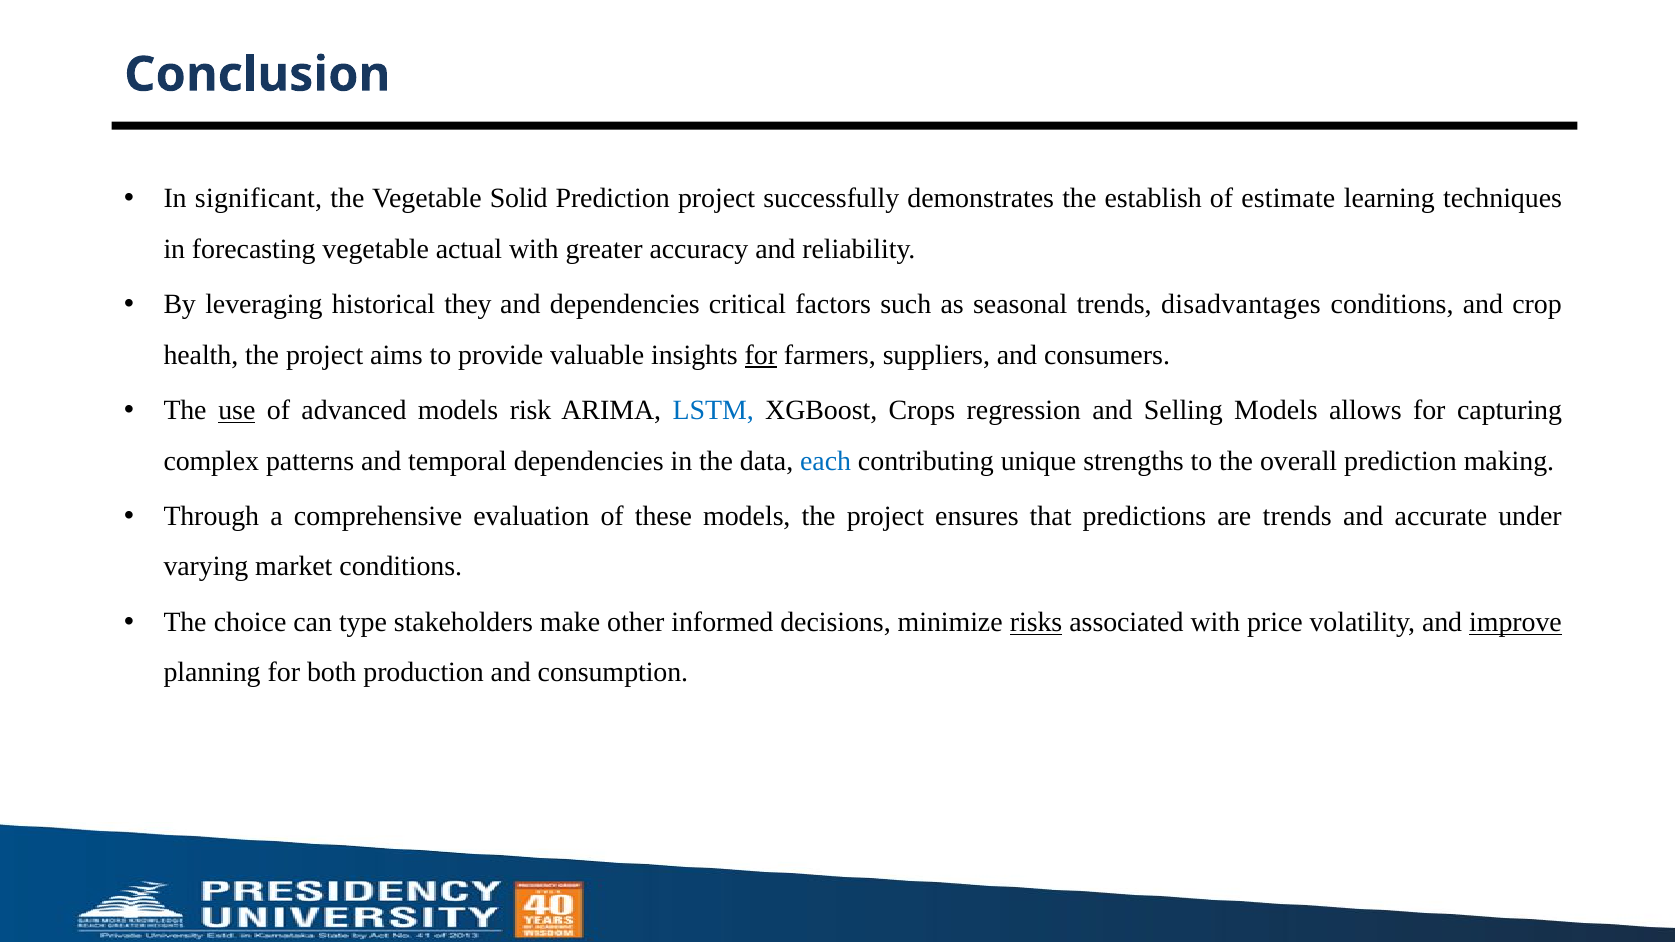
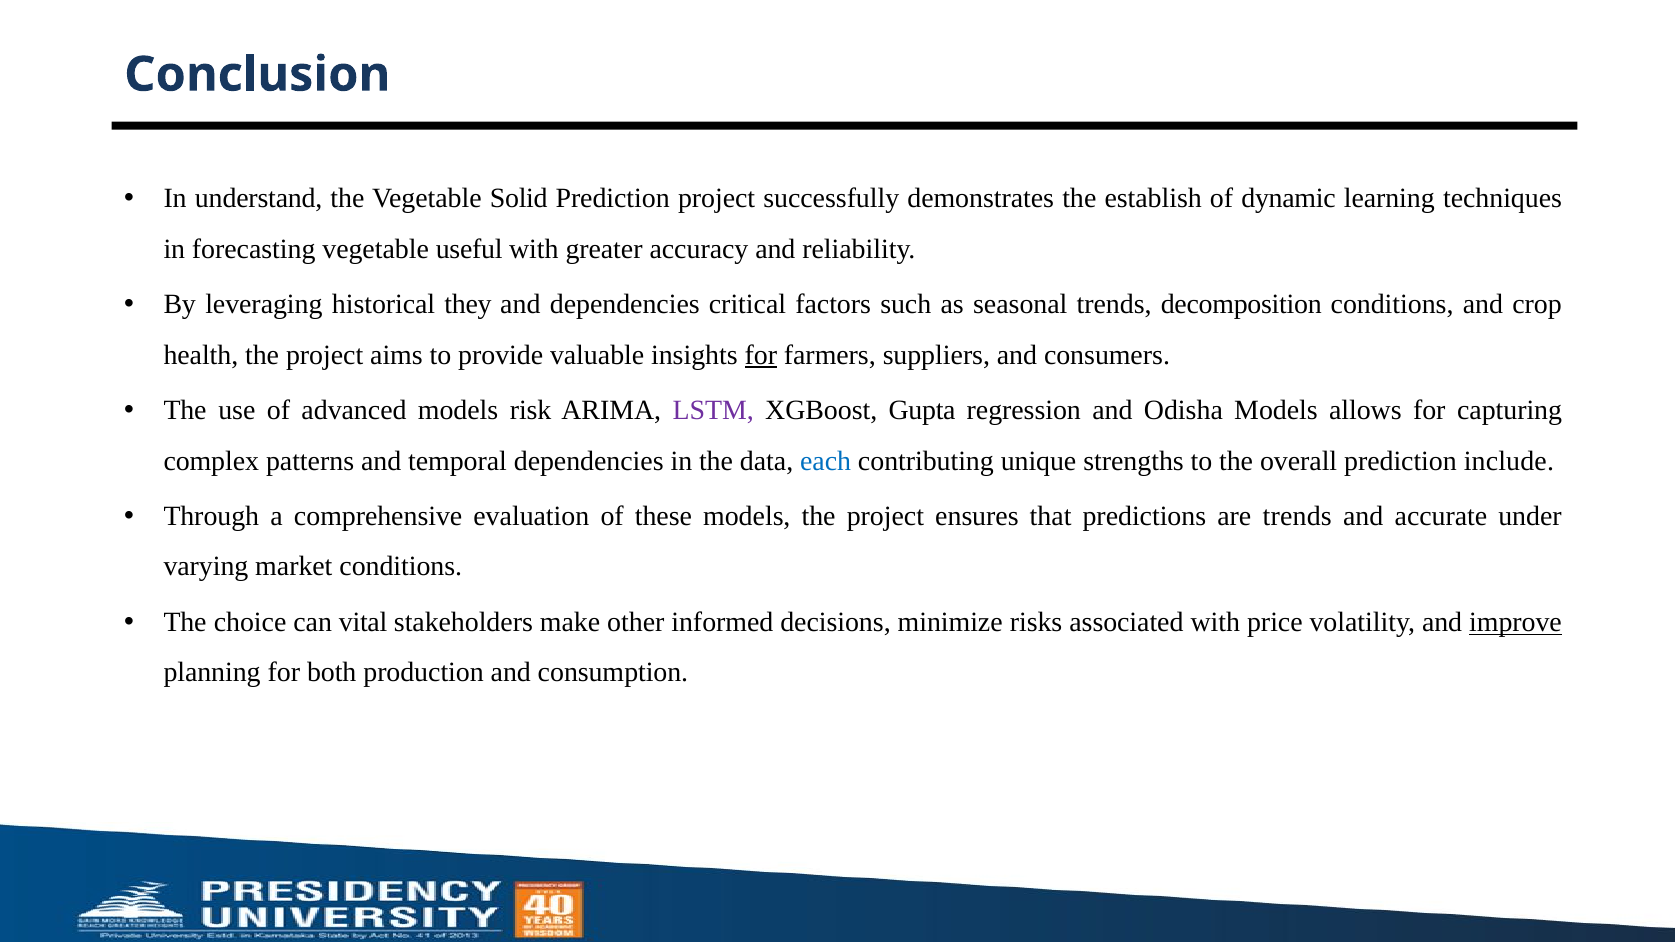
significant: significant -> understand
estimate: estimate -> dynamic
actual: actual -> useful
disadvantages: disadvantages -> decomposition
use underline: present -> none
LSTM colour: blue -> purple
Crops: Crops -> Gupta
Selling: Selling -> Odisha
making: making -> include
type: type -> vital
risks underline: present -> none
